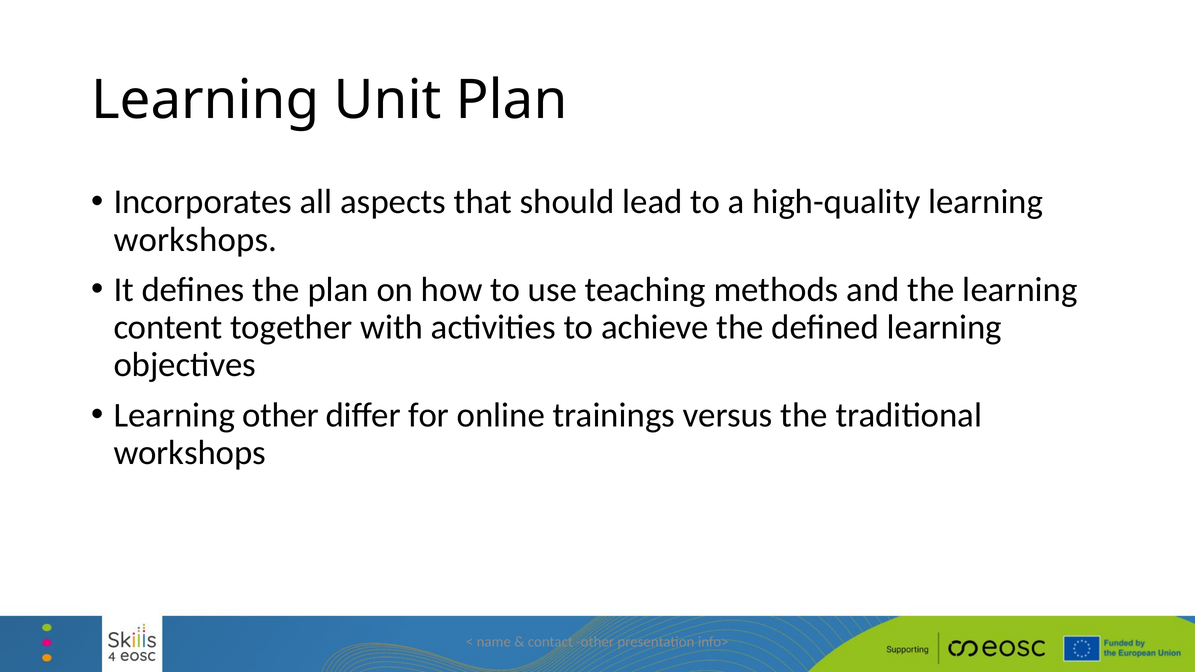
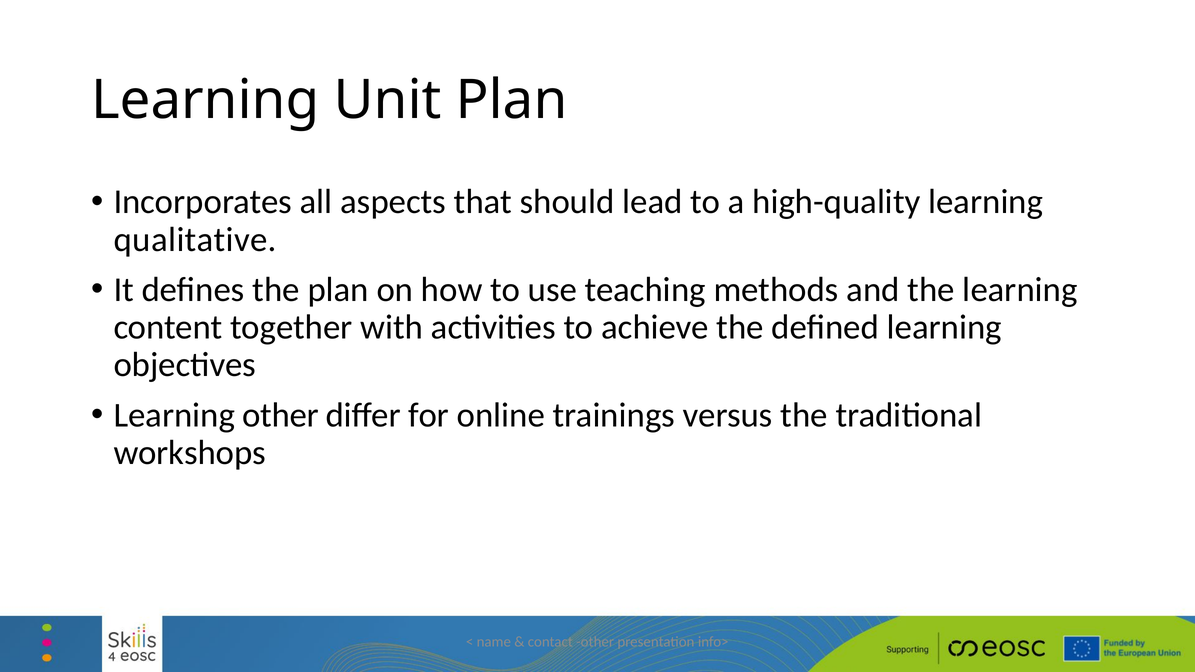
workshops at (195, 240): workshops -> qualitative
